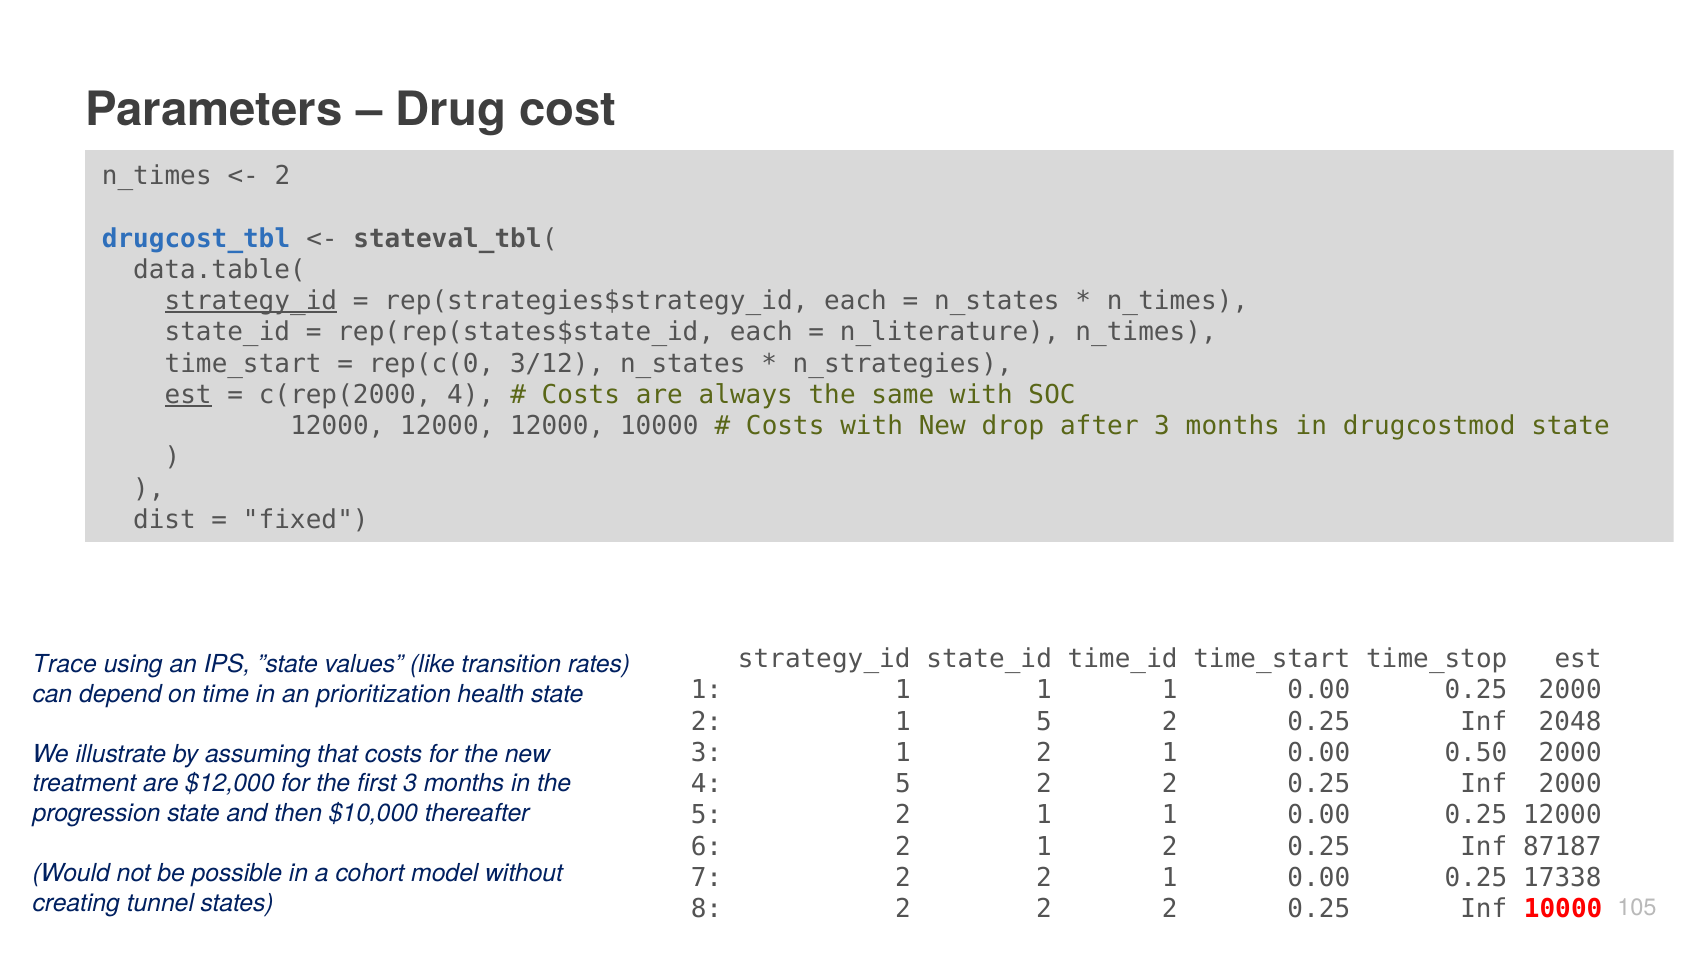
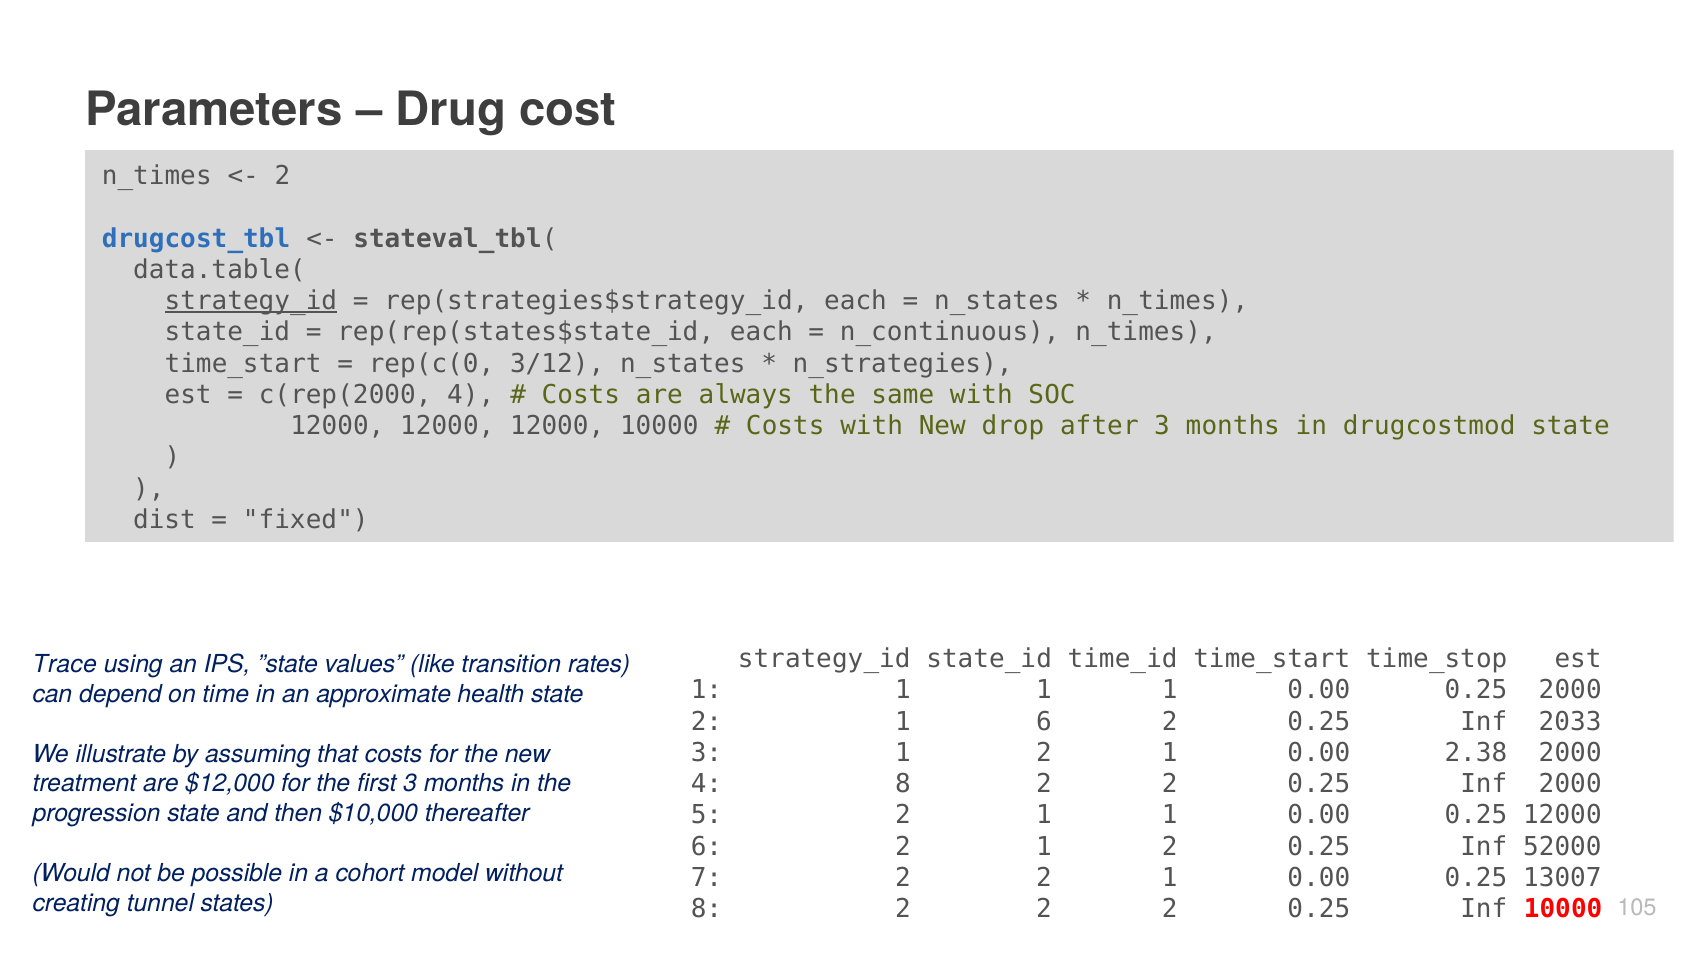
n_literature: n_literature -> n_continuous
est at (188, 395) underline: present -> none
prioritization: prioritization -> approximate
1 5: 5 -> 6
2048: 2048 -> 2033
0.50: 0.50 -> 2.38
4 5: 5 -> 8
87187: 87187 -> 52000
17338: 17338 -> 13007
